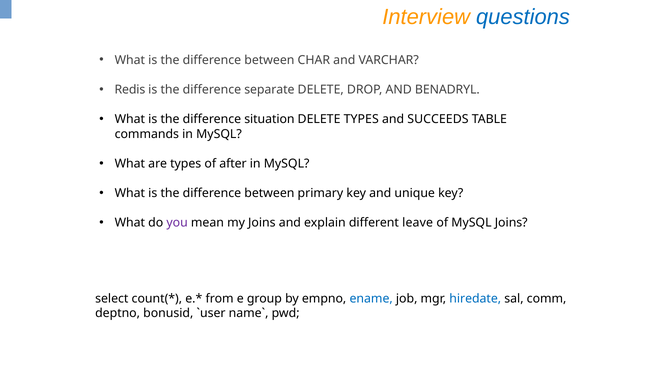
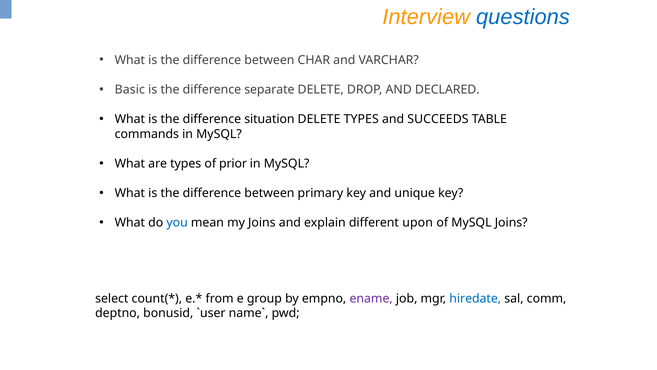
Redis: Redis -> Basic
BENADRYL: BENADRYL -> DECLARED
after: after -> prior
you colour: purple -> blue
leave: leave -> upon
ename colour: blue -> purple
